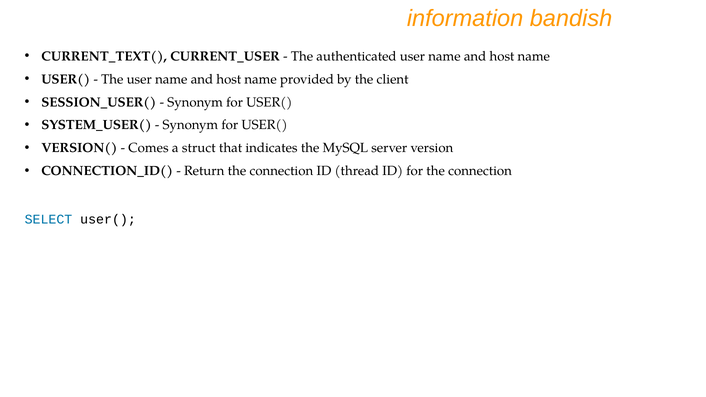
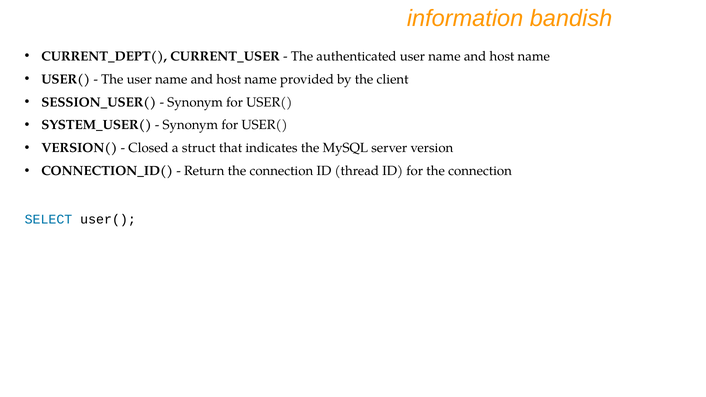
CURRENT_TEXT(: CURRENT_TEXT( -> CURRENT_DEPT(
Comes: Comes -> Closed
